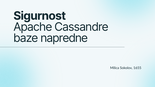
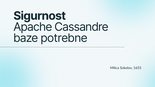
napredne: napredne -> potrebne
